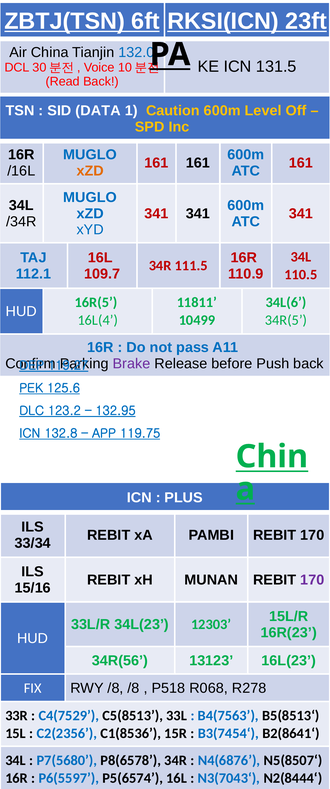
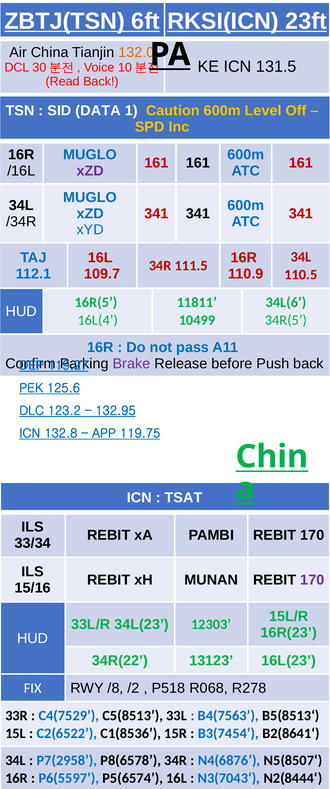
132.0 colour: blue -> orange
xZD at (90, 171) colour: orange -> purple
PLUS: PLUS -> TSAT
34R(56: 34R(56 -> 34R(22
/8 /8: /8 -> /2
C2(2356: C2(2356 -> C2(6522
P7(5680: P7(5680 -> P7(2958
